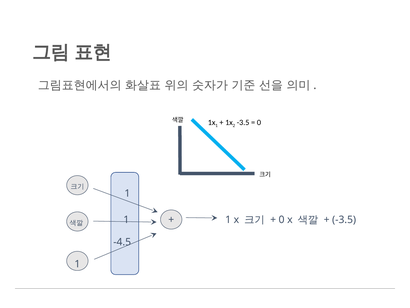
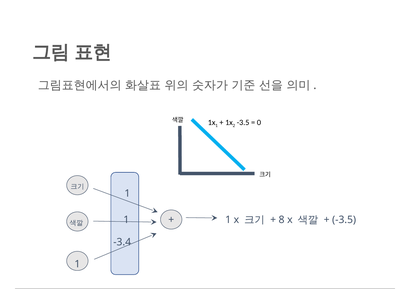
0 at (282, 219): 0 -> 8
-4.5: -4.5 -> -3.4
